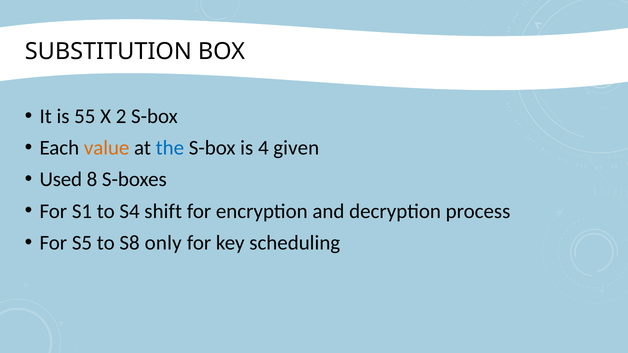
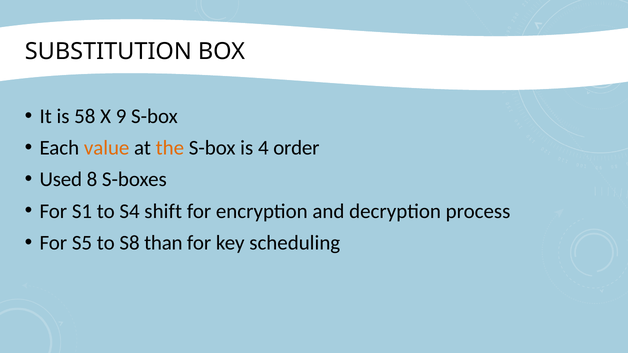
55: 55 -> 58
2: 2 -> 9
the colour: blue -> orange
given: given -> order
only: only -> than
